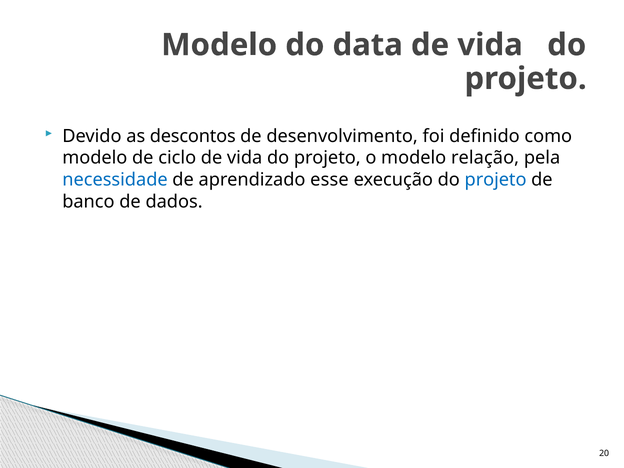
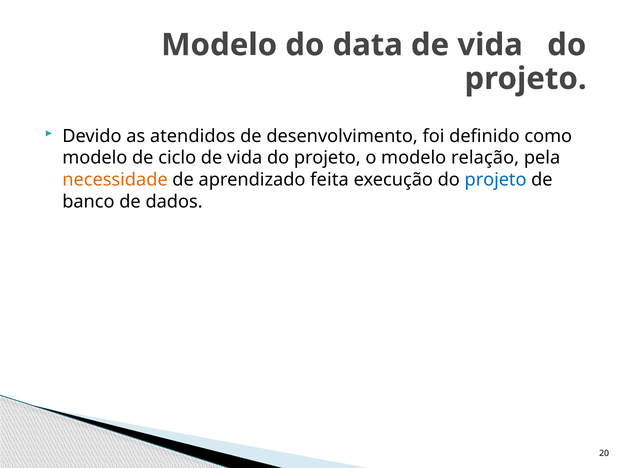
descontos: descontos -> atendidos
necessidade colour: blue -> orange
esse: esse -> feita
